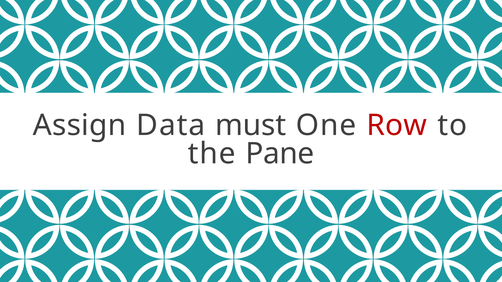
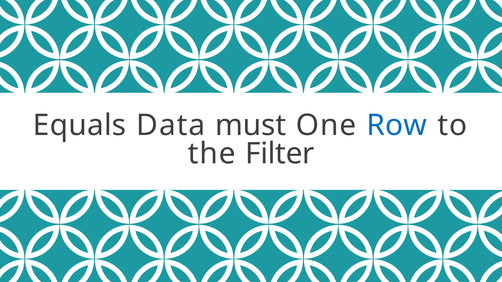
Assign: Assign -> Equals
Row colour: red -> blue
Pane: Pane -> Filter
